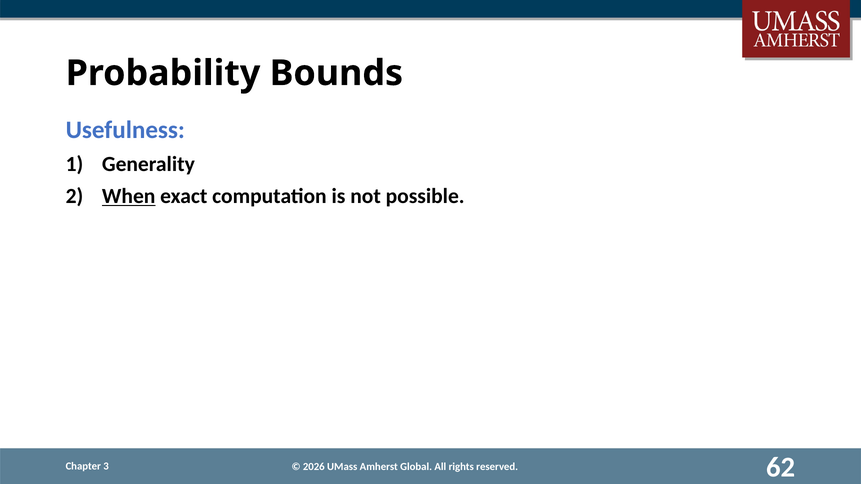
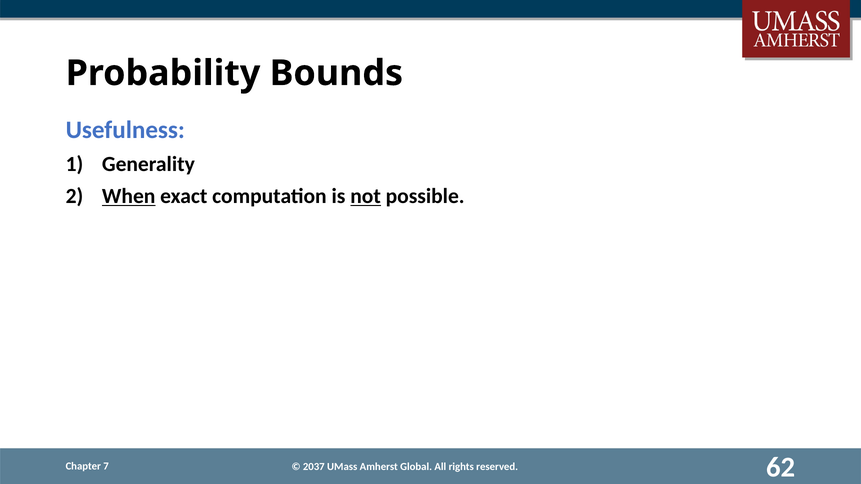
not underline: none -> present
3: 3 -> 7
2026: 2026 -> 2037
